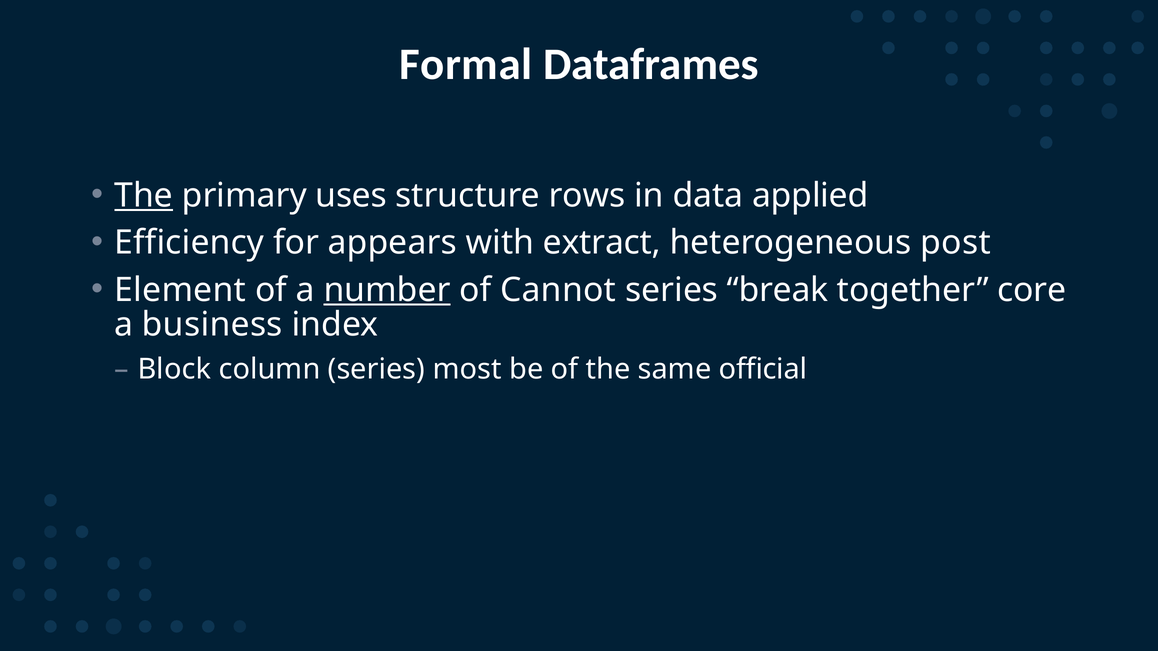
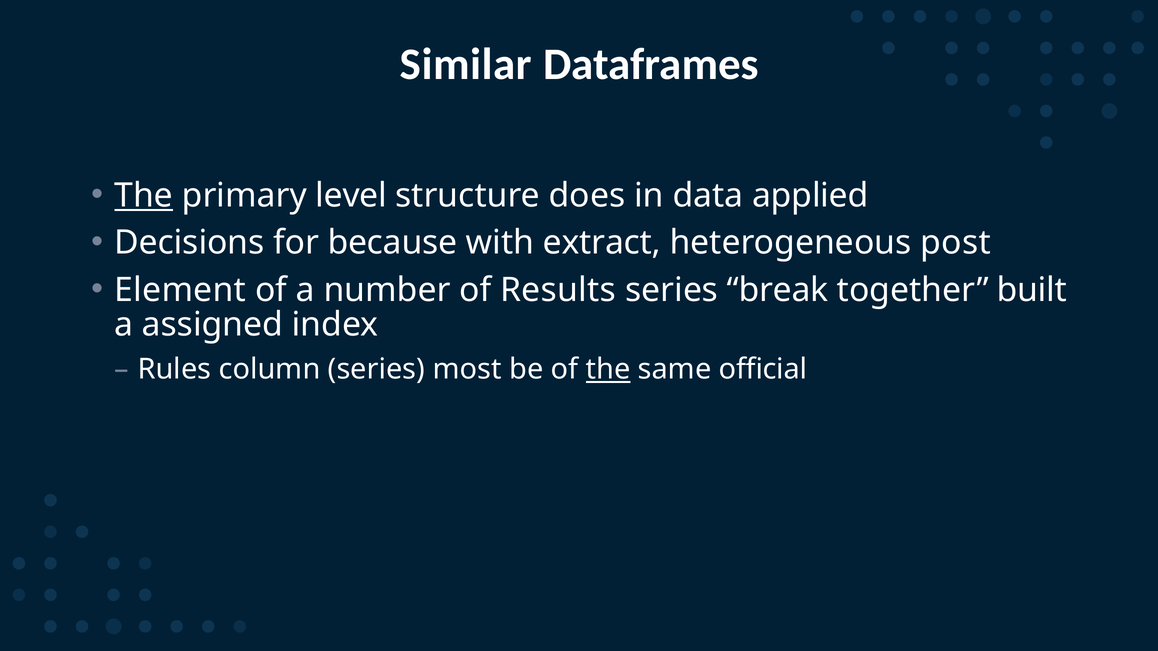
Formal: Formal -> Similar
uses: uses -> level
rows: rows -> does
Efficiency: Efficiency -> Decisions
appears: appears -> because
number underline: present -> none
Cannot: Cannot -> Results
core: core -> built
business: business -> assigned
Block: Block -> Rules
the at (608, 370) underline: none -> present
